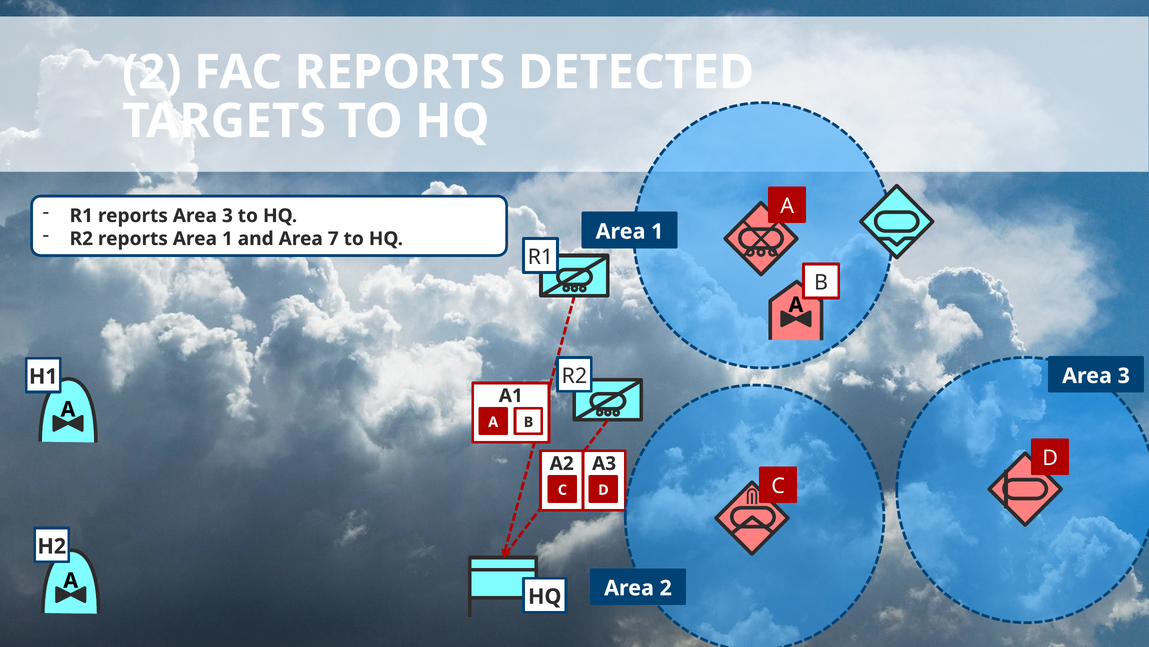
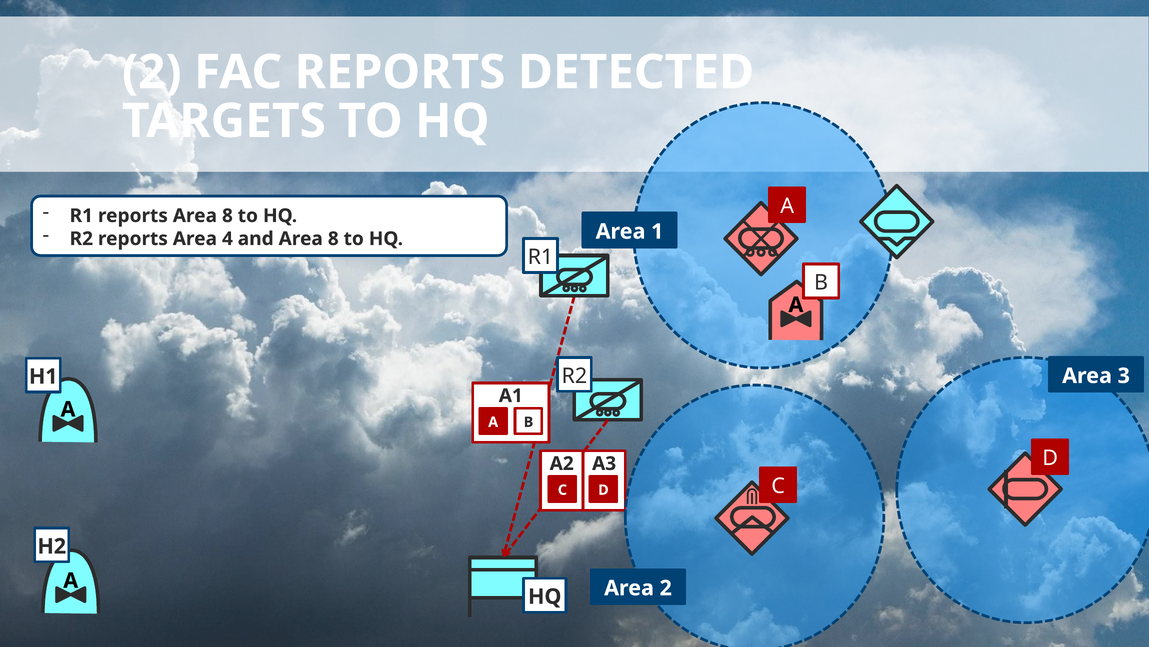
reports Area 3: 3 -> 8
reports Area 1: 1 -> 4
and Area 7: 7 -> 8
